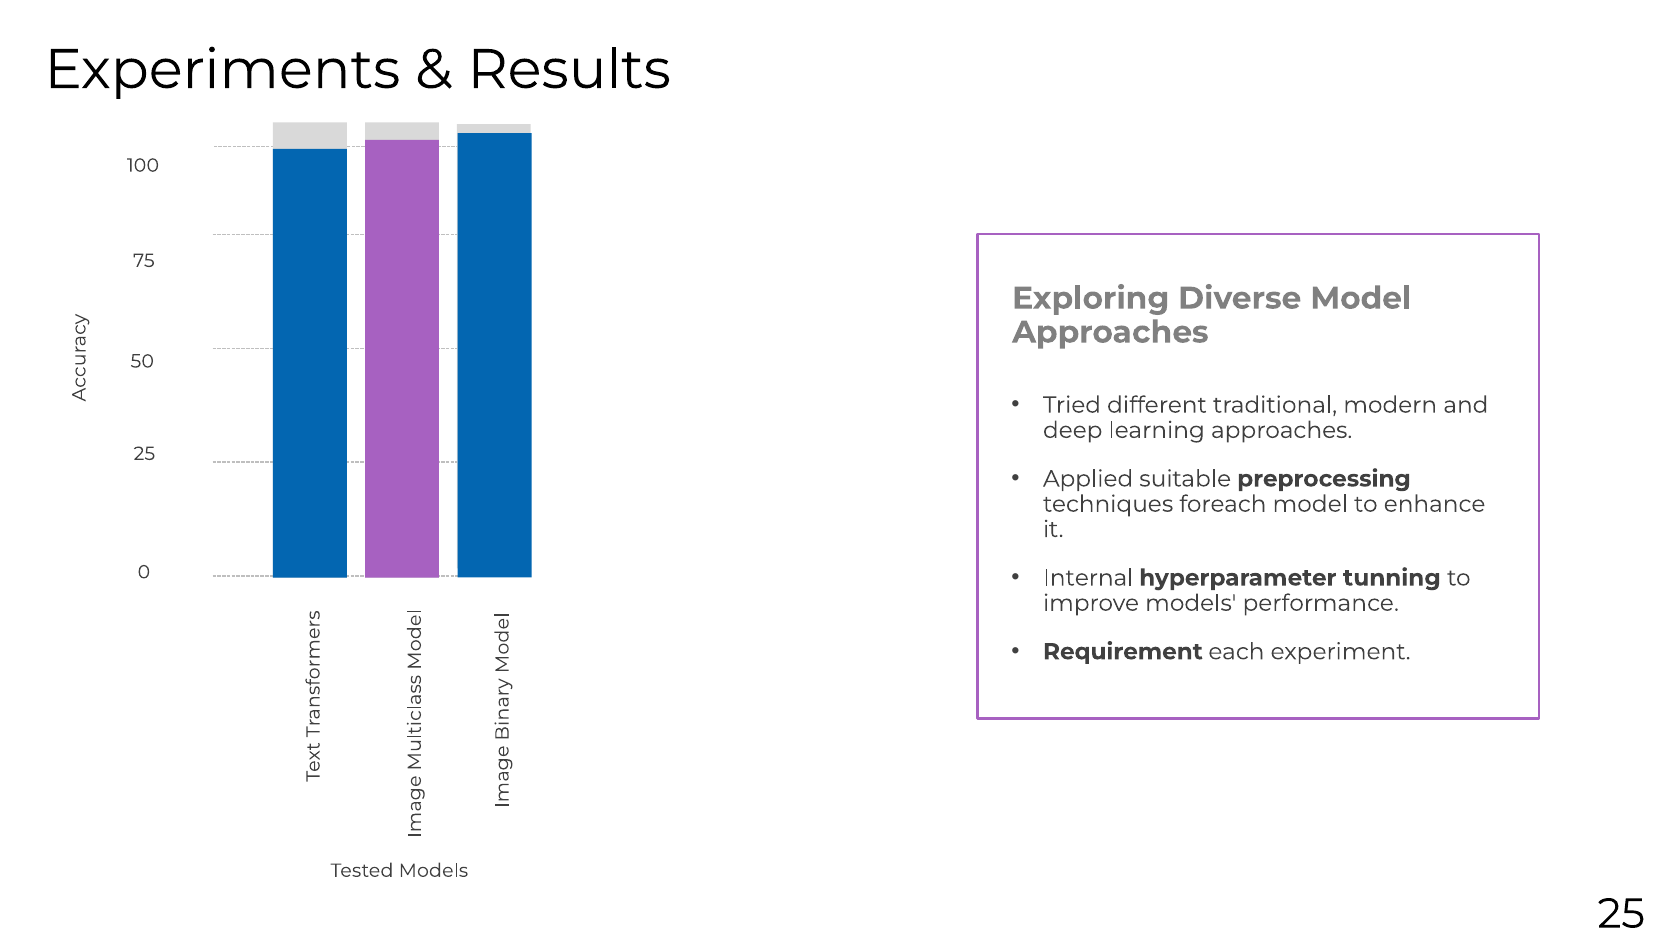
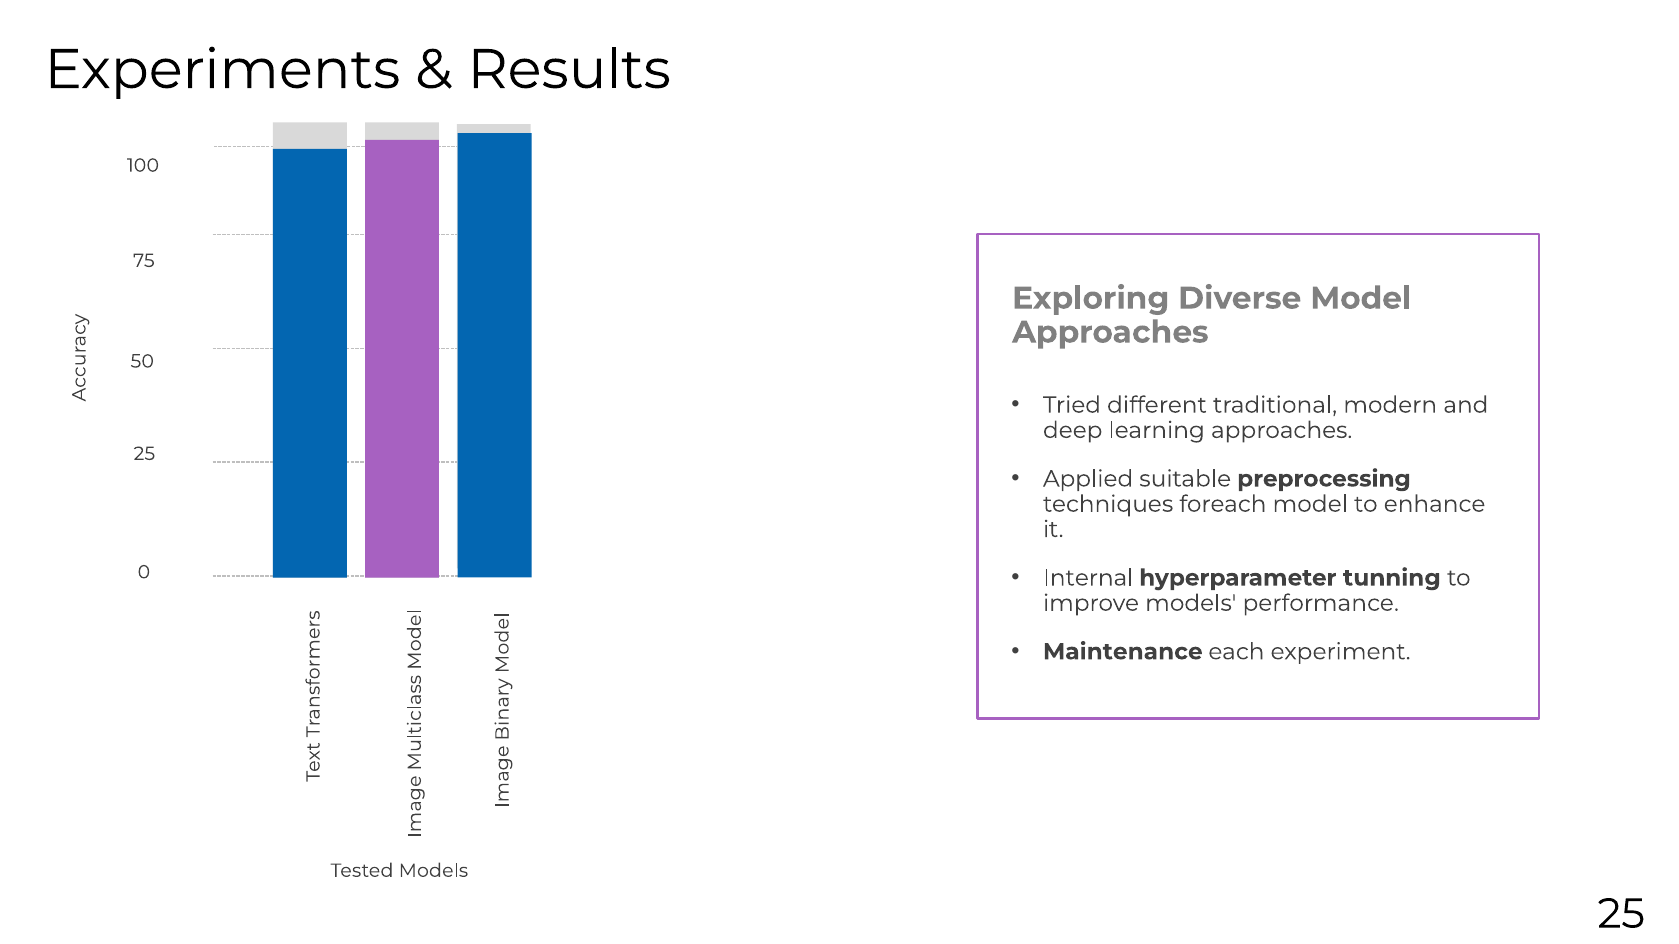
Requirement: Requirement -> Maintenance
